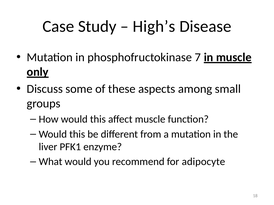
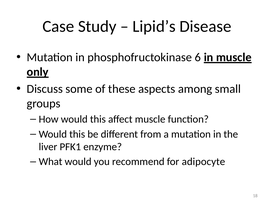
High’s: High’s -> Lipid’s
7: 7 -> 6
